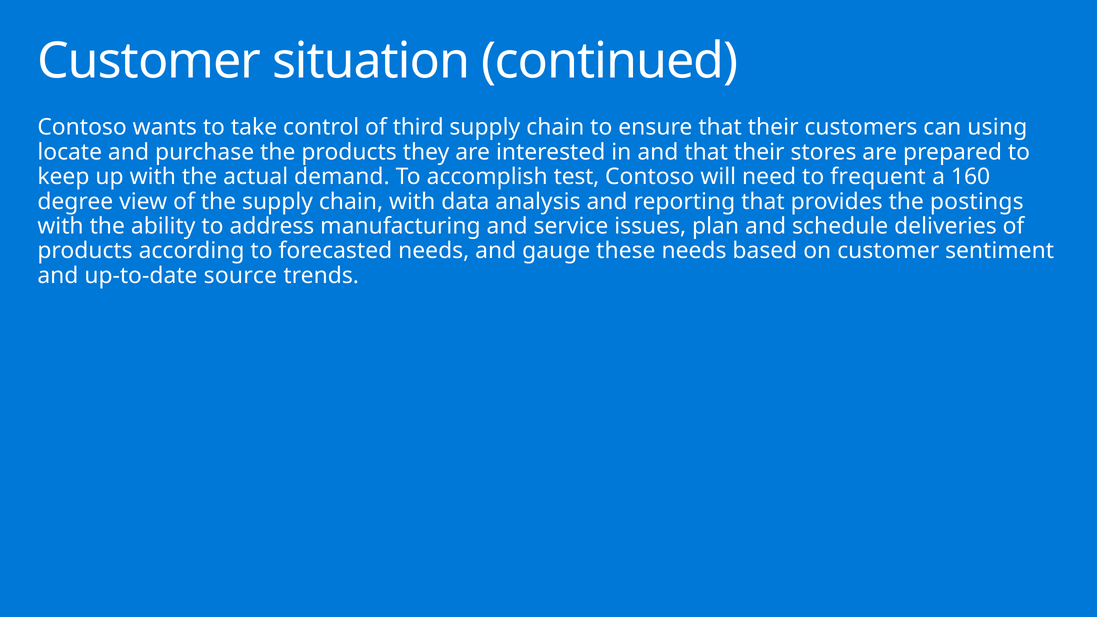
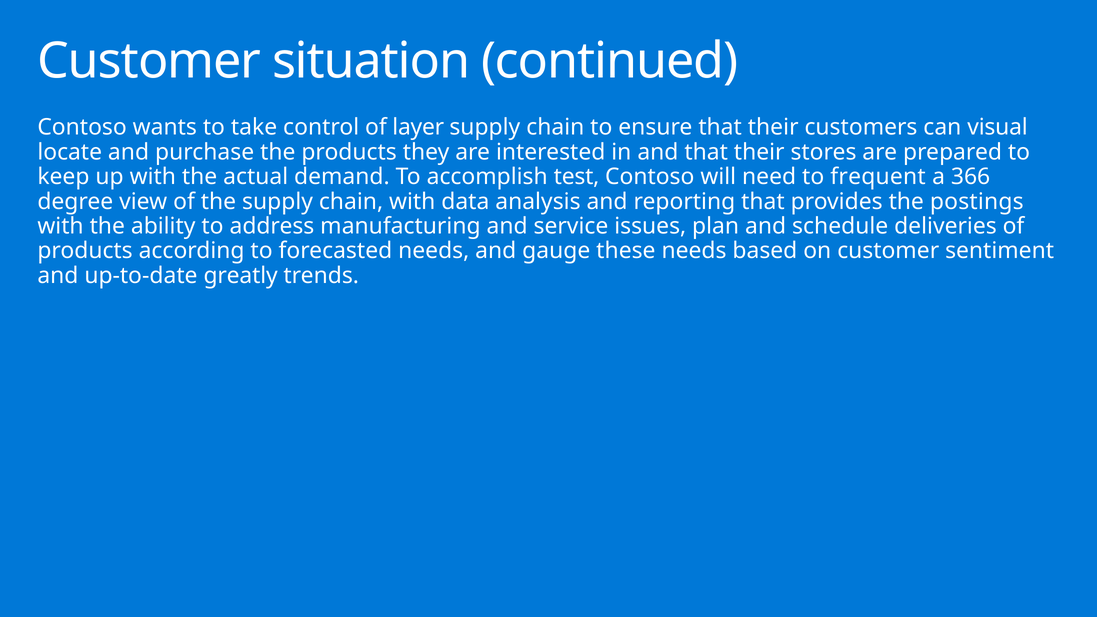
third: third -> layer
using: using -> visual
160: 160 -> 366
source: source -> greatly
